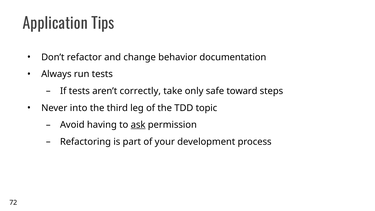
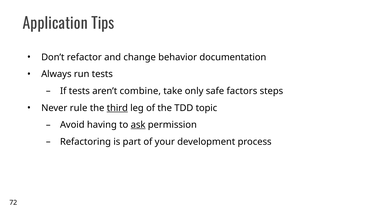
correctly: correctly -> combine
toward: toward -> factors
into: into -> rule
third underline: none -> present
